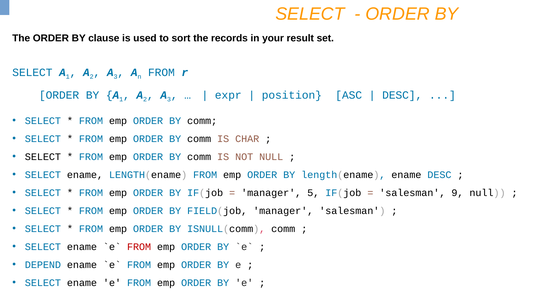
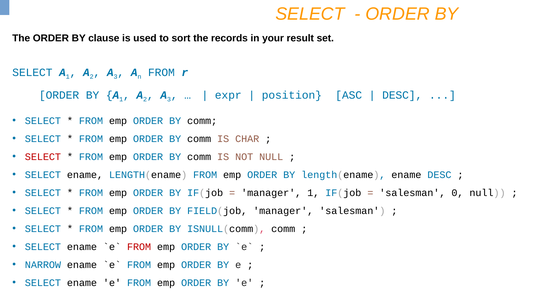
SELECT at (43, 157) colour: black -> red
manager 5: 5 -> 1
9: 9 -> 0
DEPEND: DEPEND -> NARROW
